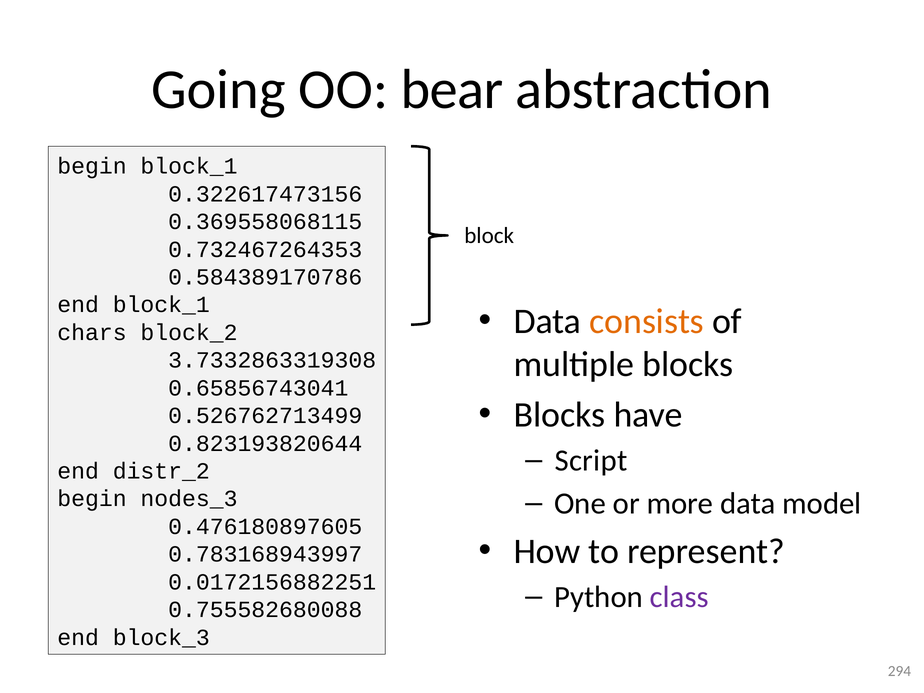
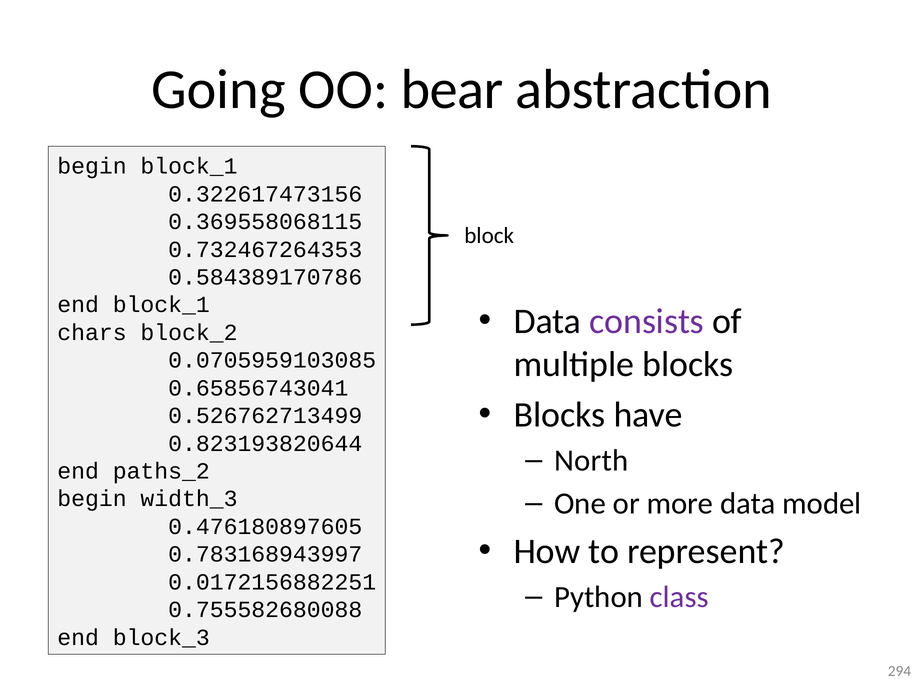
consists colour: orange -> purple
3.7332863319308: 3.7332863319308 -> 0.0705959103085
Script: Script -> North
distr_2: distr_2 -> paths_2
nodes_3: nodes_3 -> width_3
